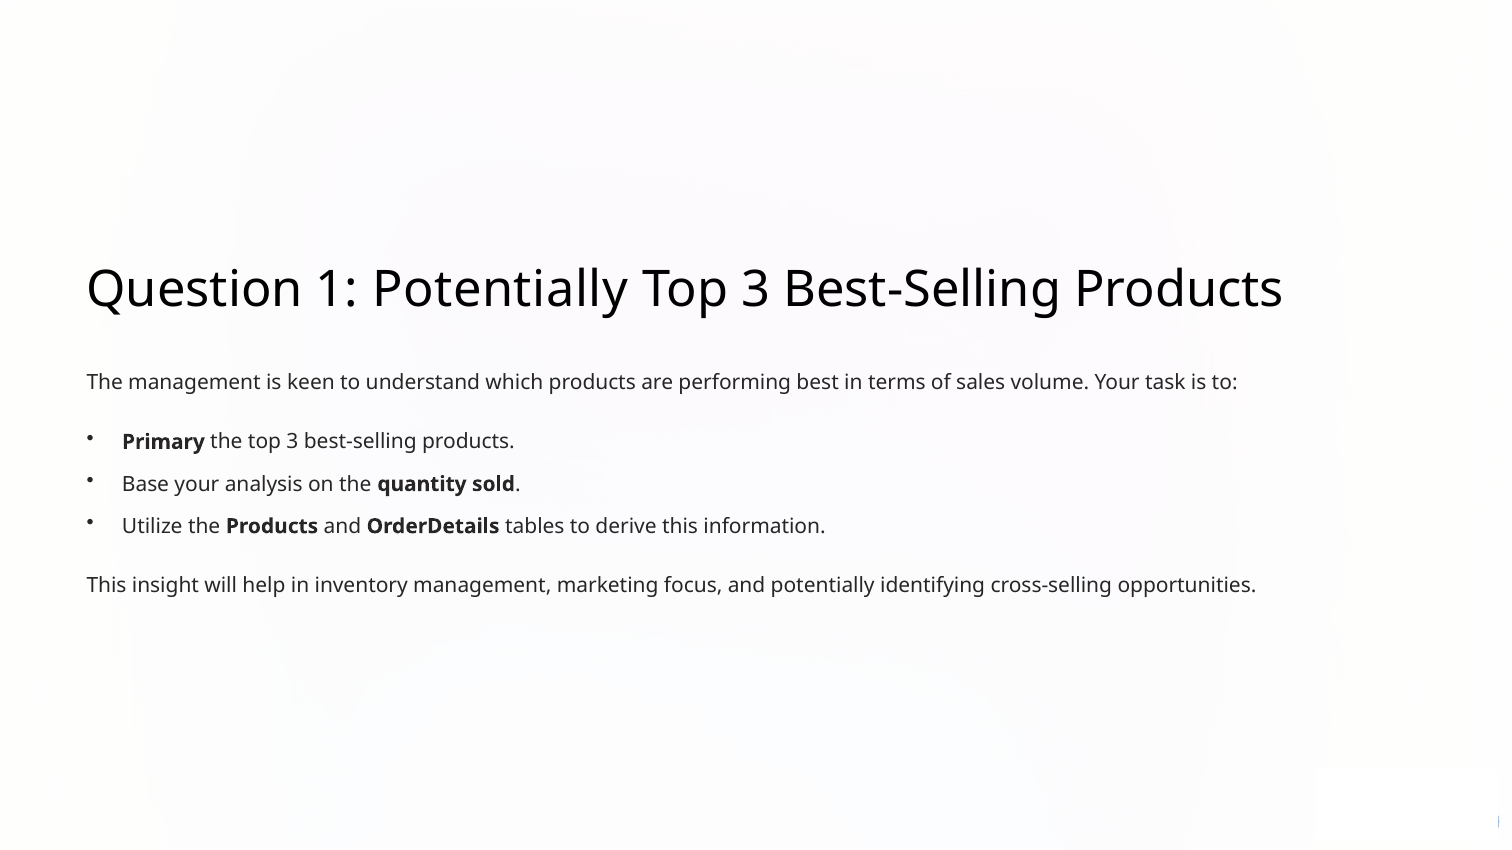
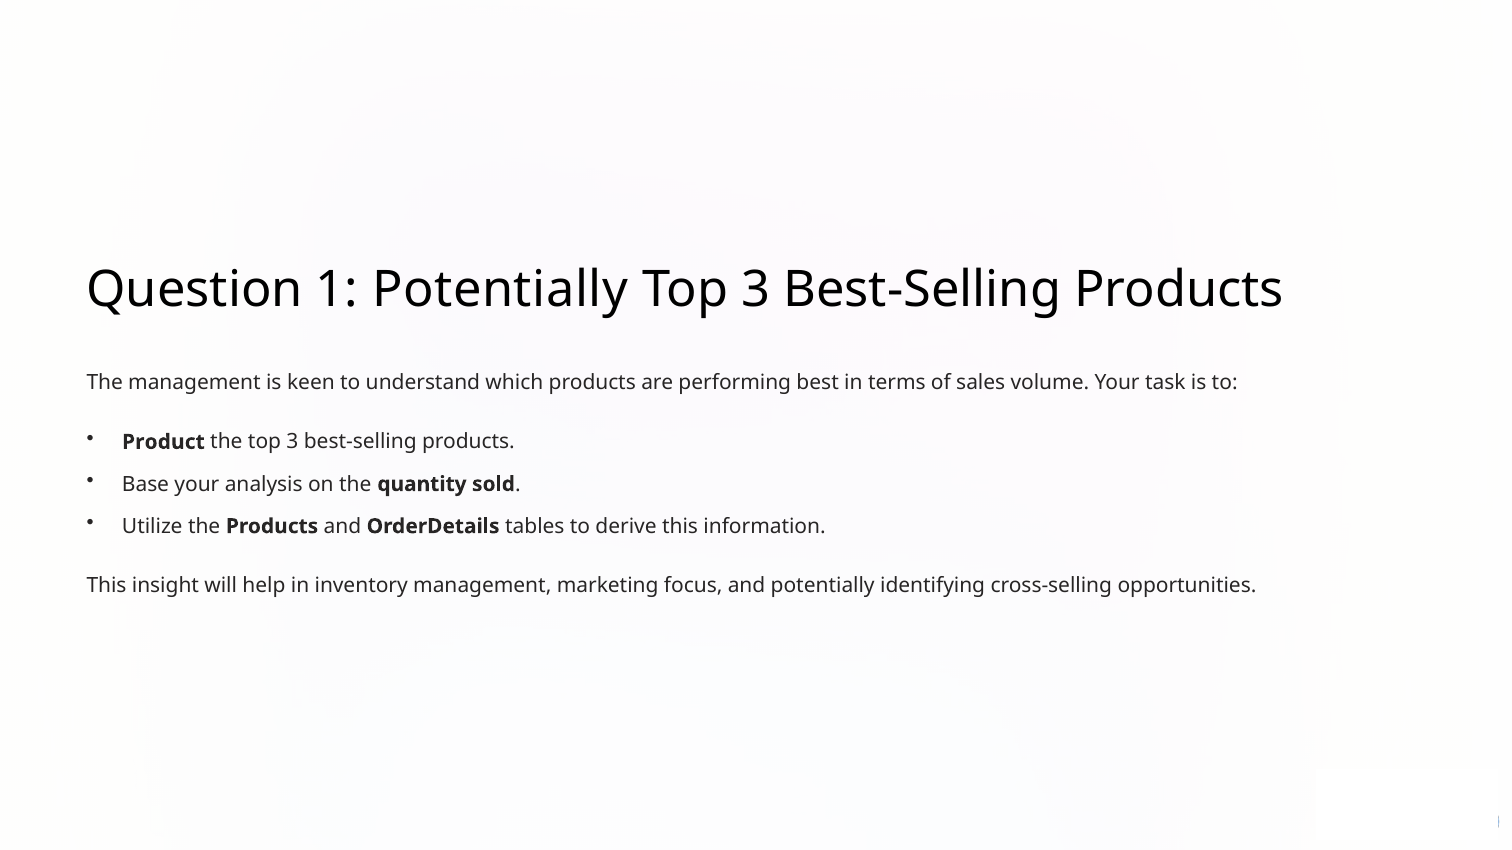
Primary: Primary -> Product
